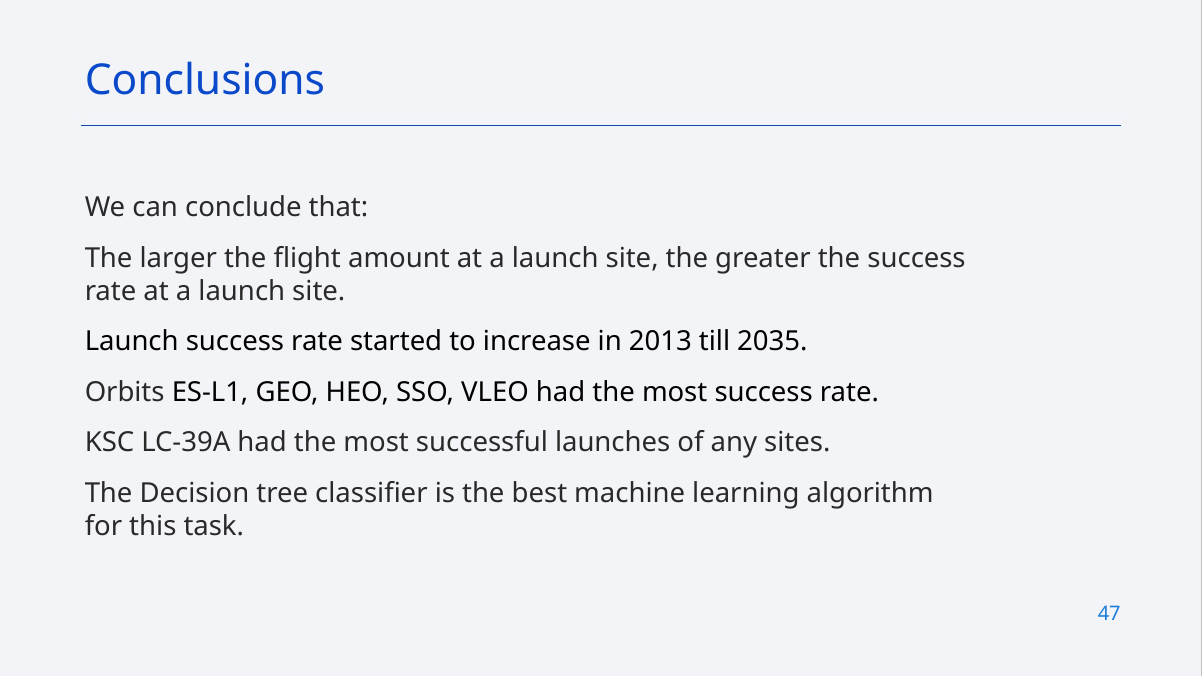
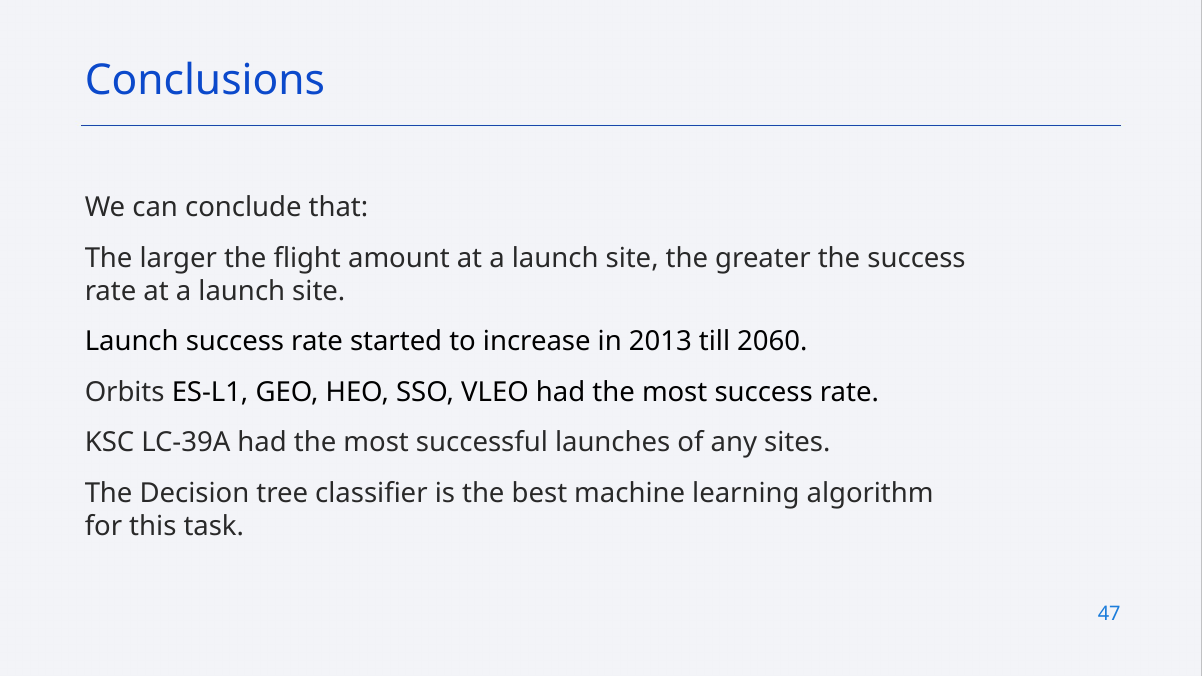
2035: 2035 -> 2060
